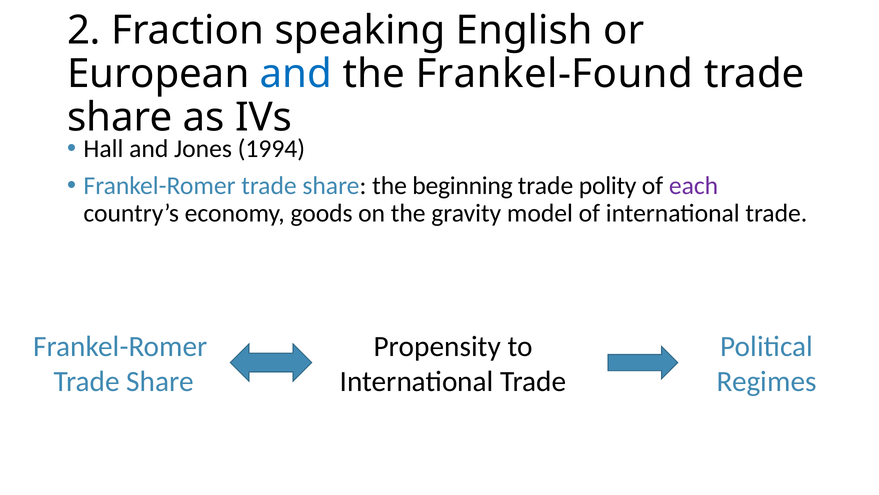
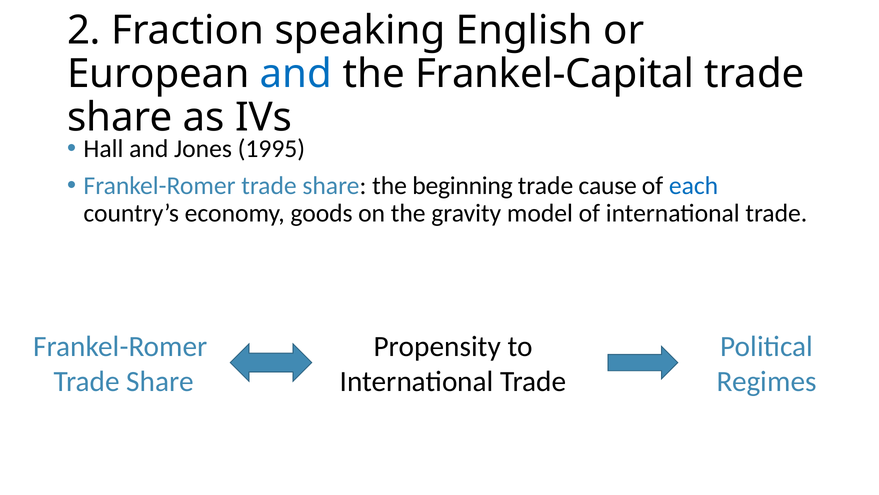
Frankel-Found: Frankel-Found -> Frankel-Capital
1994: 1994 -> 1995
polity: polity -> cause
each colour: purple -> blue
